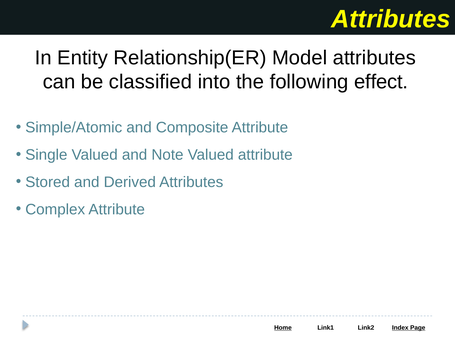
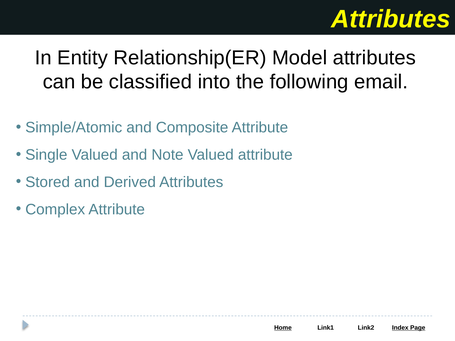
effect: effect -> email
